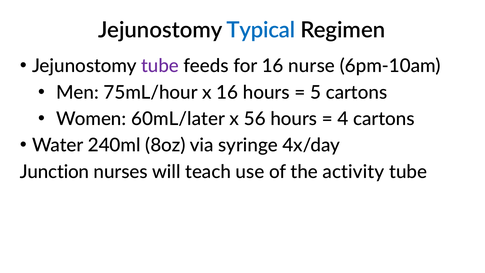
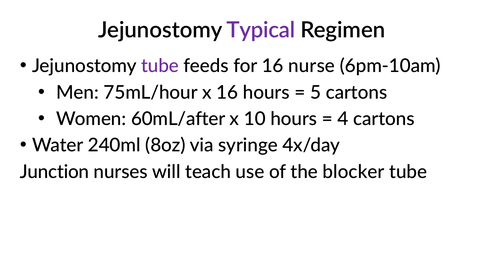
Typical colour: blue -> purple
60mL/later: 60mL/later -> 60mL/after
56: 56 -> 10
activity: activity -> blocker
